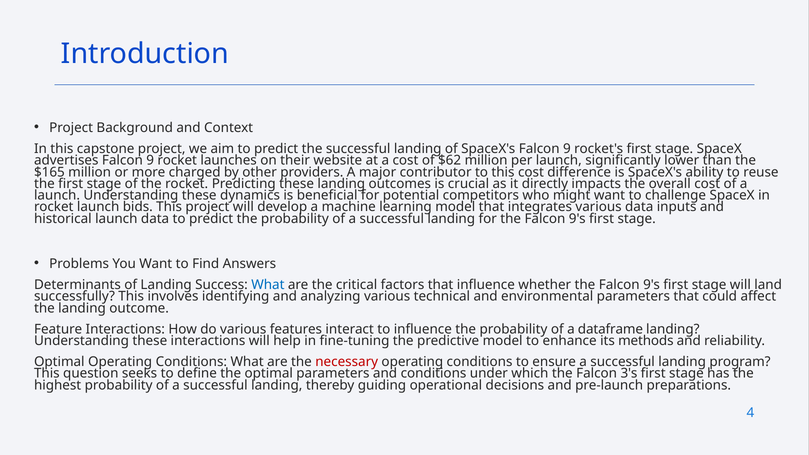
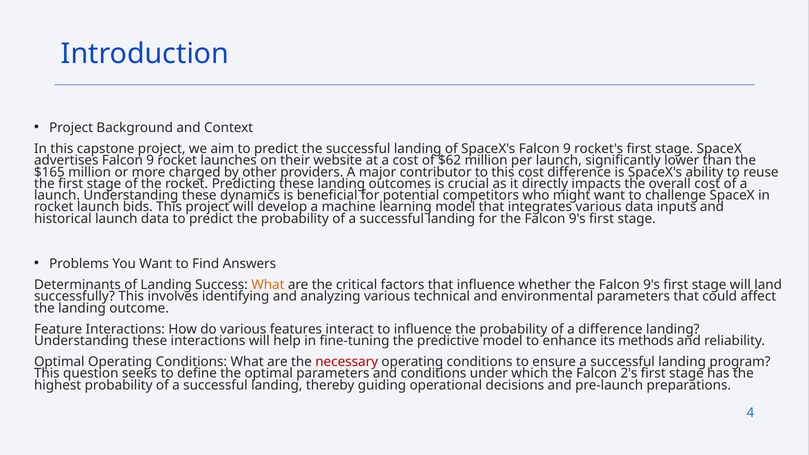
What at (268, 285) colour: blue -> orange
a dataframe: dataframe -> difference
3's: 3's -> 2's
